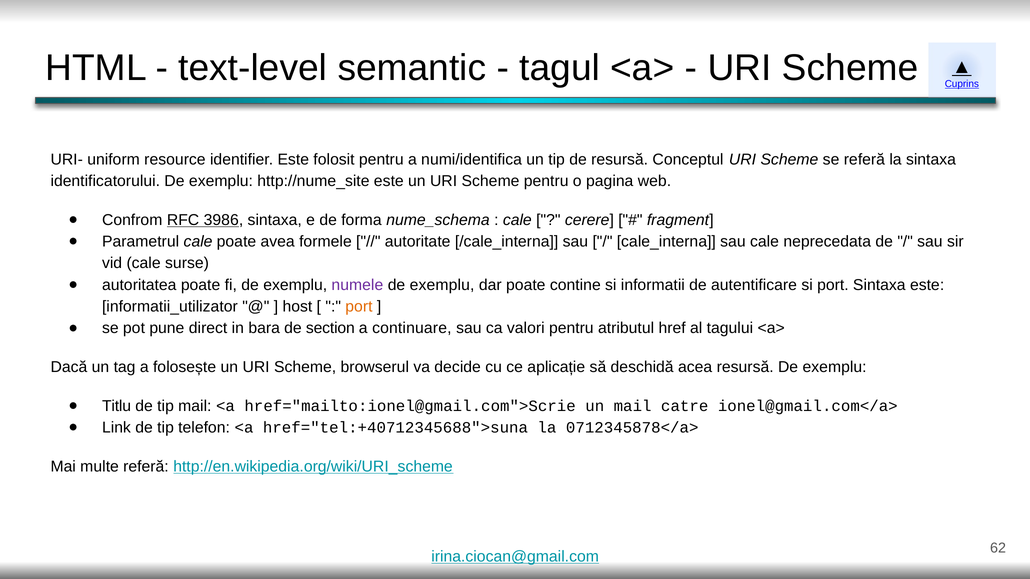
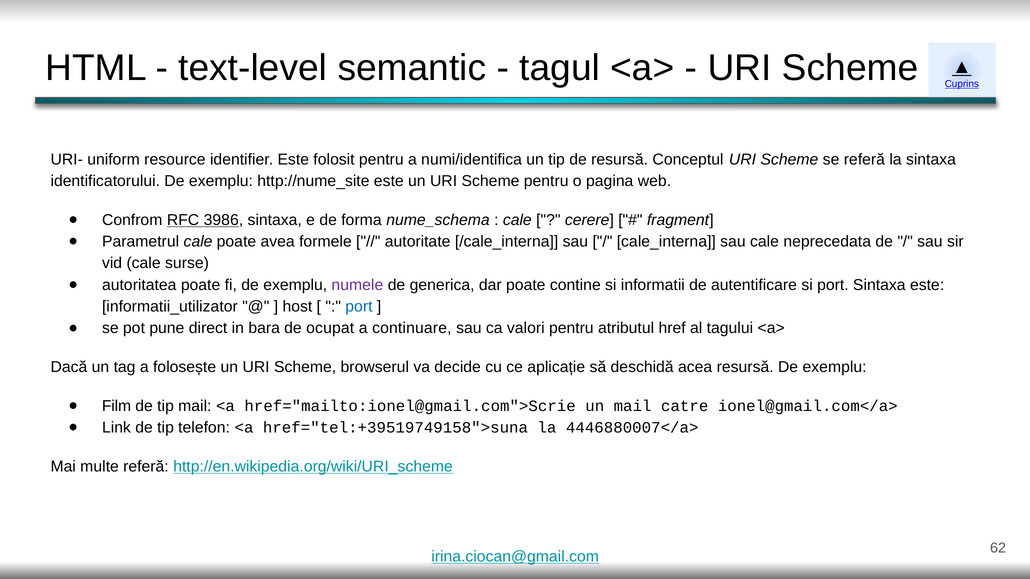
exemplu at (442, 285): exemplu -> generica
port at (359, 307) colour: orange -> blue
section: section -> ocupat
Titlu: Titlu -> Film
href="tel:+40712345688">suna: href="tel:+40712345688">suna -> href="tel:+39519749158">suna
0712345878</a>: 0712345878</a> -> 4446880007</a>
